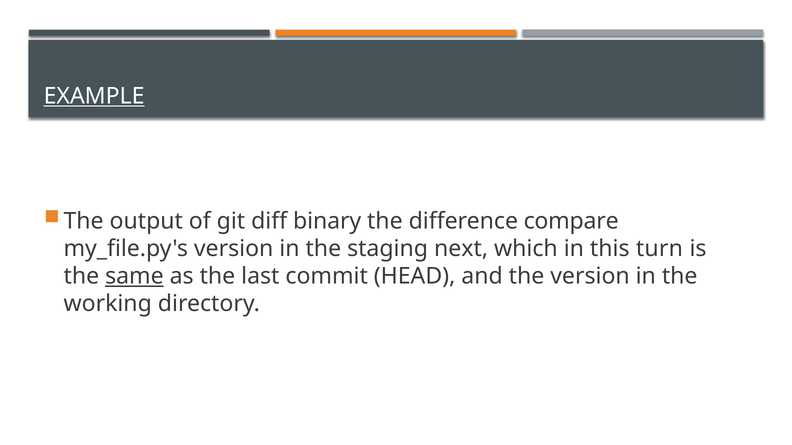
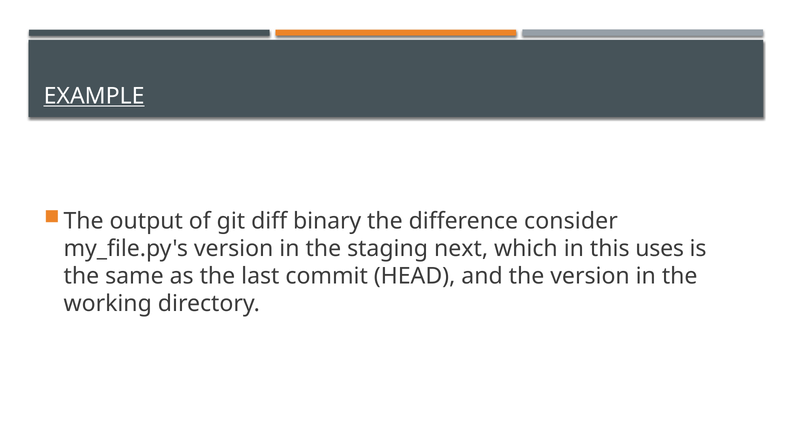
compare: compare -> consider
turn: turn -> uses
same underline: present -> none
